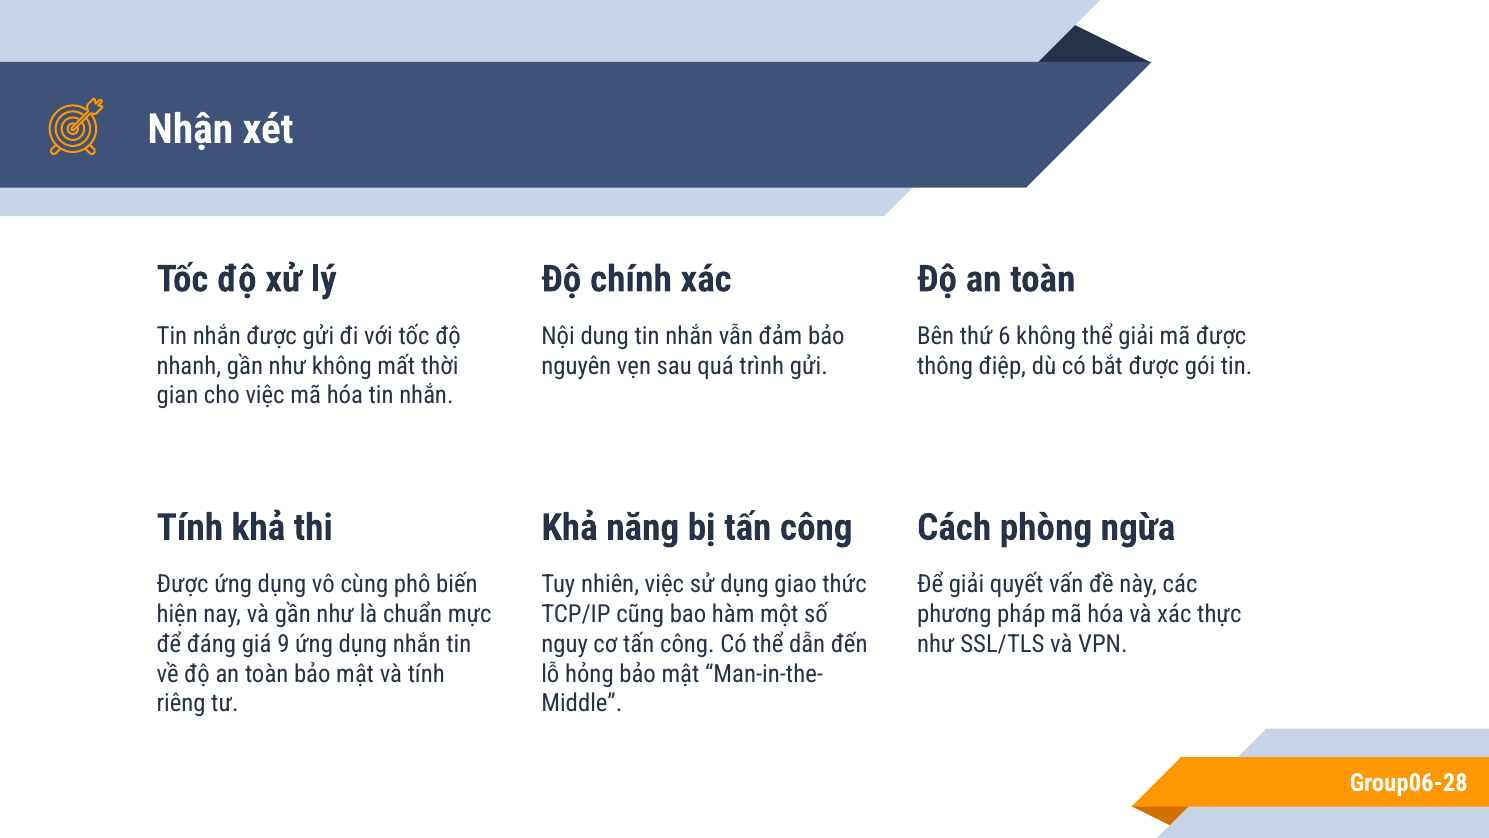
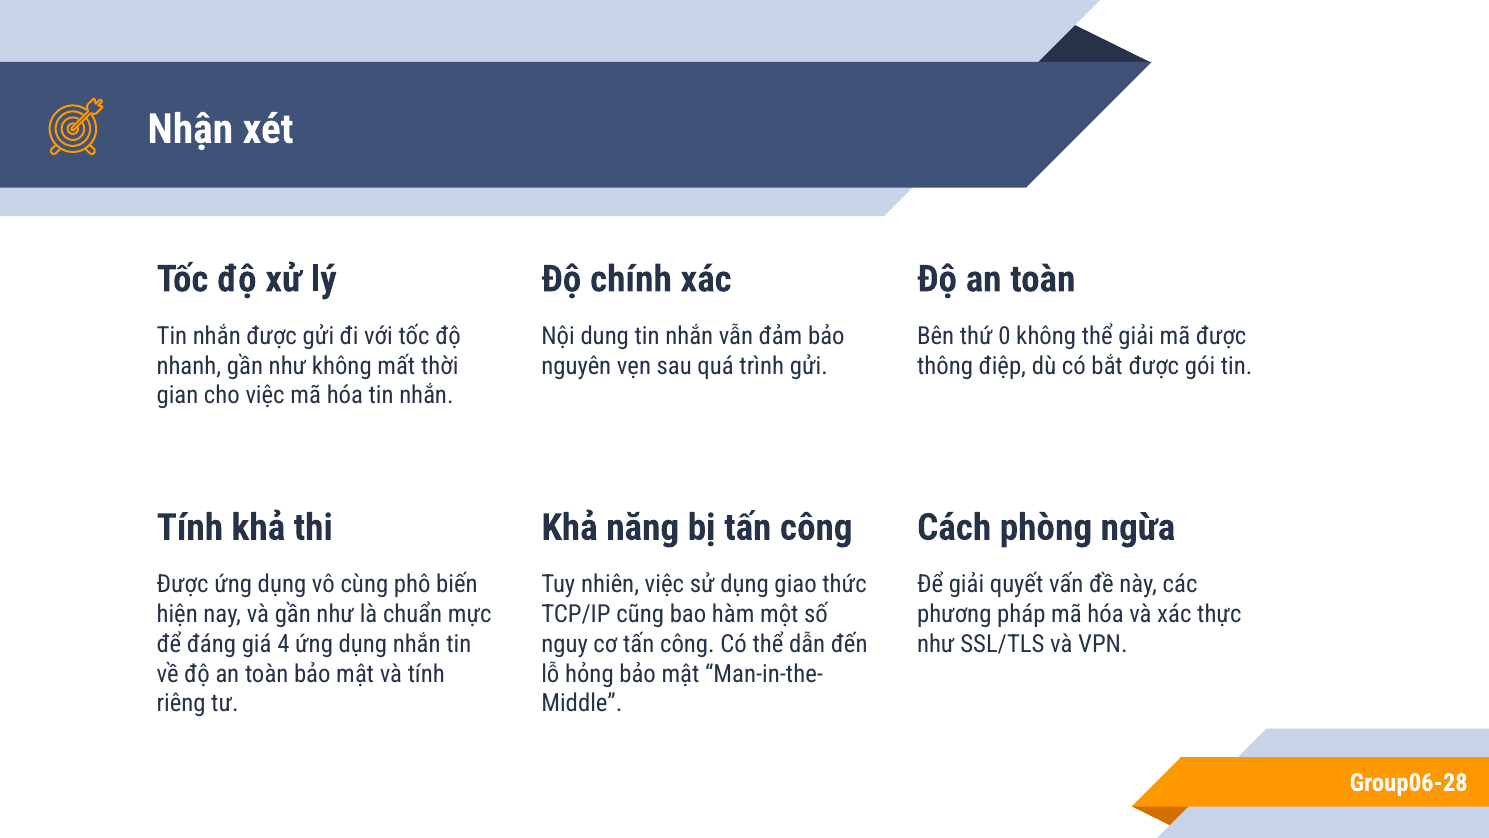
6: 6 -> 0
9: 9 -> 4
